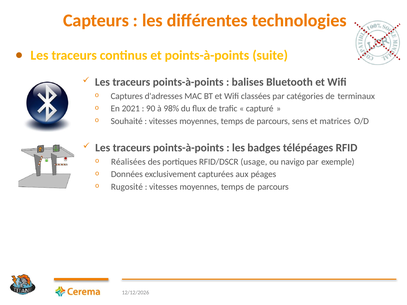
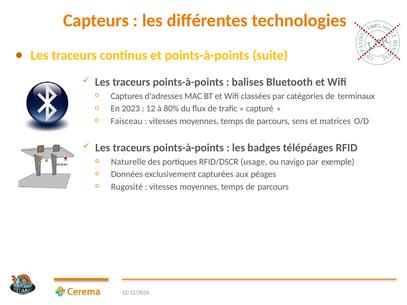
2021: 2021 -> 2023
90: 90 -> 12
98%: 98% -> 80%
Souhaité: Souhaité -> Faisceau
Réalisées: Réalisées -> Naturelle
